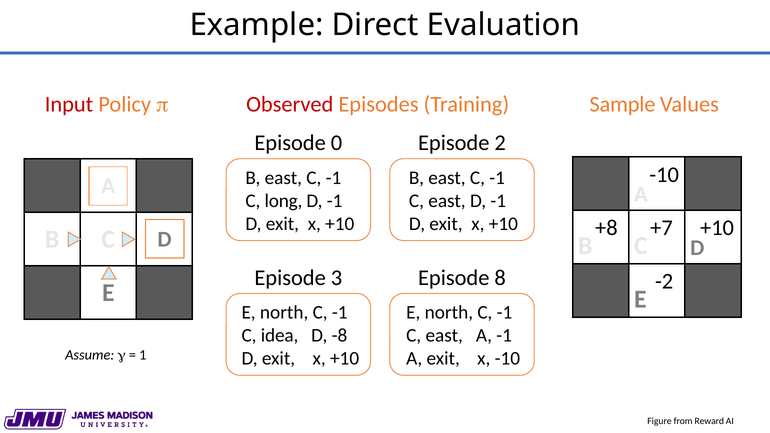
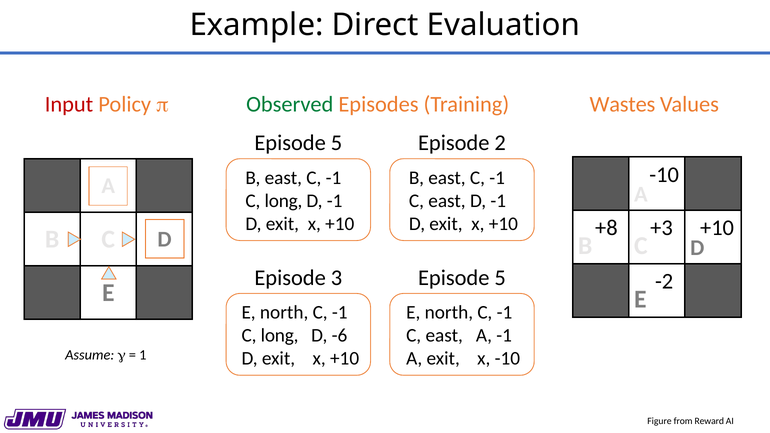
Observed colour: red -> green
Sample: Sample -> Wastes
0 at (337, 143): 0 -> 5
+7: +7 -> +3
3 Episode 8: 8 -> 5
idea at (280, 336): idea -> long
-8: -8 -> -6
